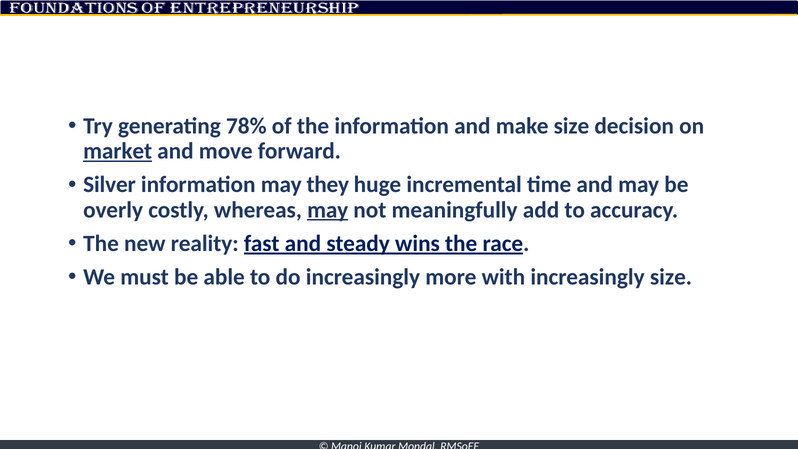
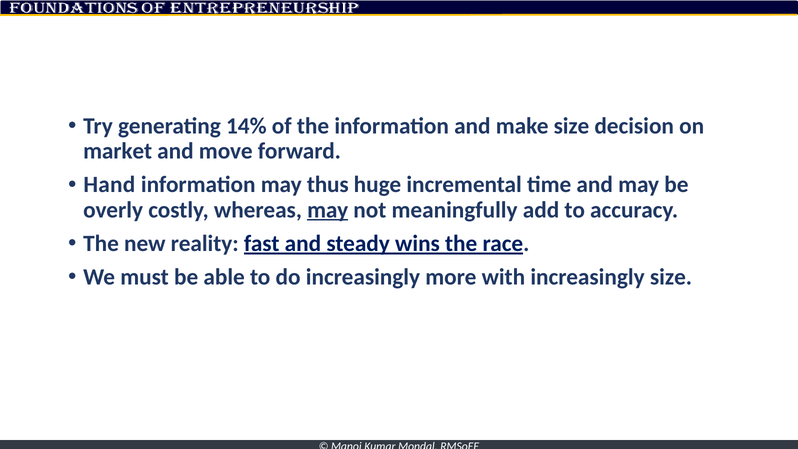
78%: 78% -> 14%
market underline: present -> none
Silver: Silver -> Hand
they: they -> thus
